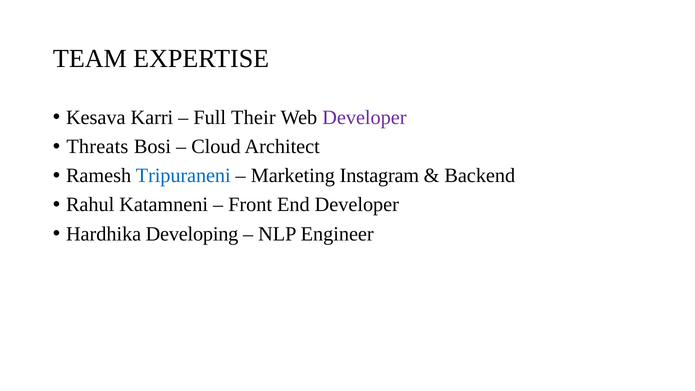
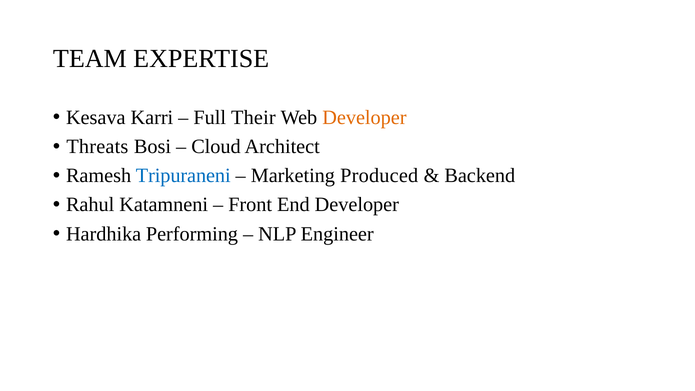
Developer at (364, 117) colour: purple -> orange
Instagram: Instagram -> Produced
Developing: Developing -> Performing
